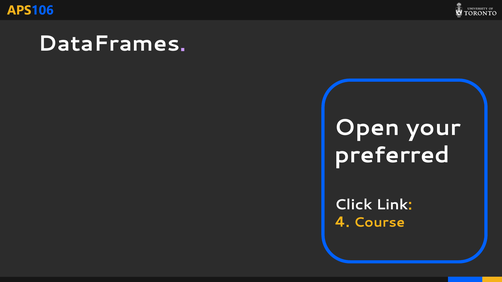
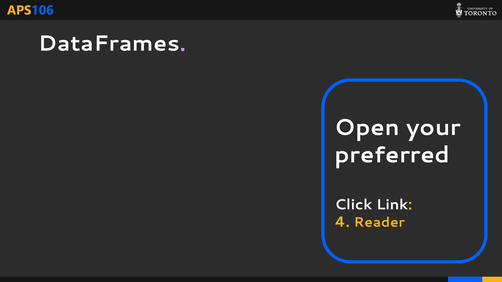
Course: Course -> Reader
